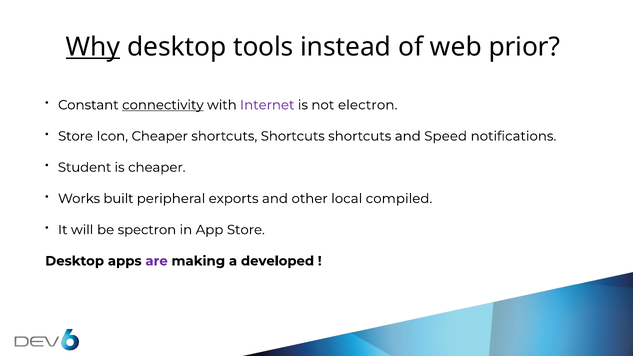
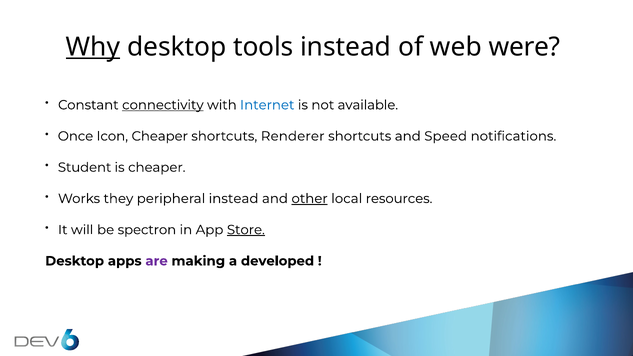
prior: prior -> were
Internet colour: purple -> blue
electron: electron -> available
Store at (76, 136): Store -> Once
Shortcuts at (293, 136): Shortcuts -> Renderer
built: built -> they
peripheral exports: exports -> instead
other underline: none -> present
compiled: compiled -> resources
Store at (246, 230) underline: none -> present
